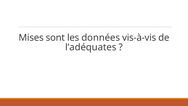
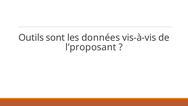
Mises: Mises -> Outils
l’adéquates: l’adéquates -> l’proposant
